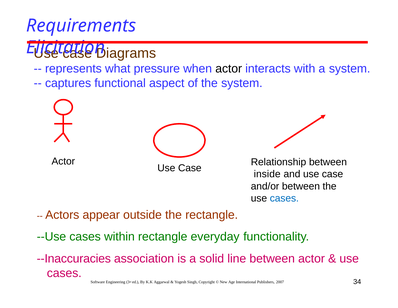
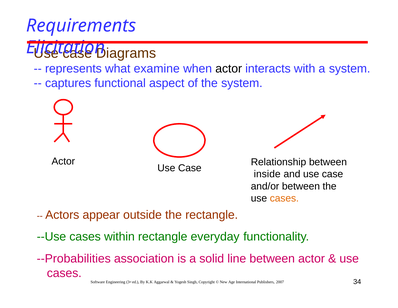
pressure: pressure -> examine
cases at (284, 198) colour: blue -> orange
--Inaccuracies: --Inaccuracies -> --Probabilities
